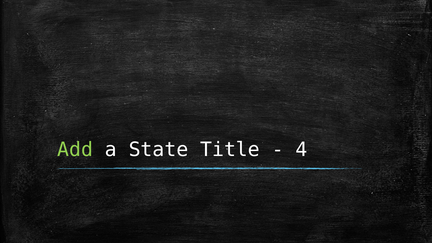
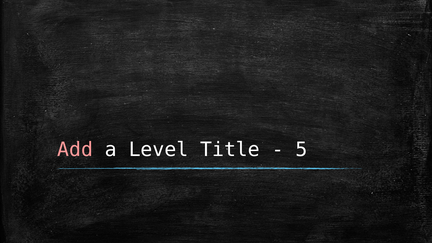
Add colour: light green -> pink
State: State -> Level
4: 4 -> 5
